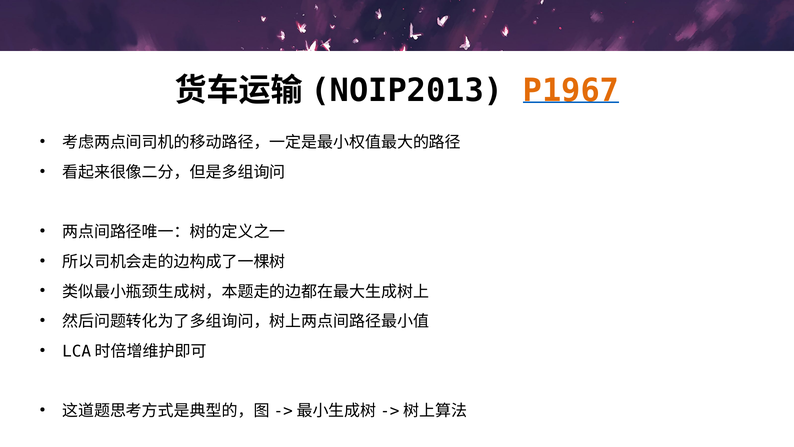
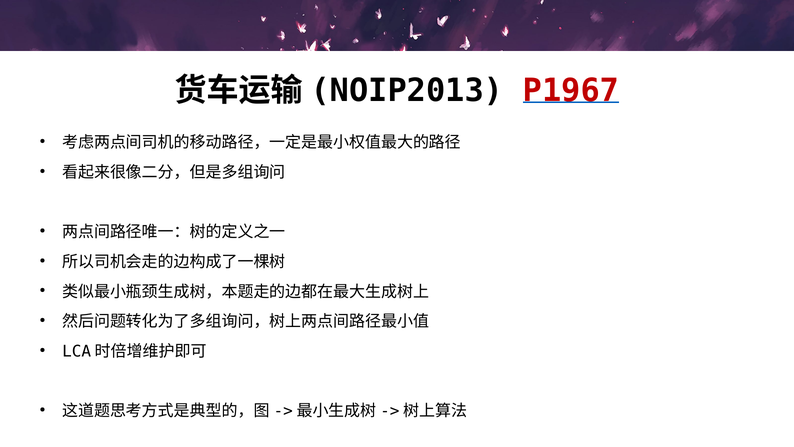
P1967 colour: orange -> red
